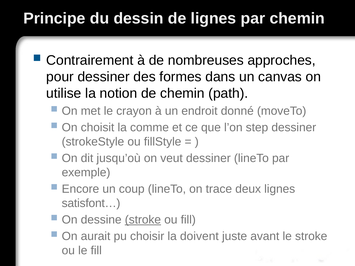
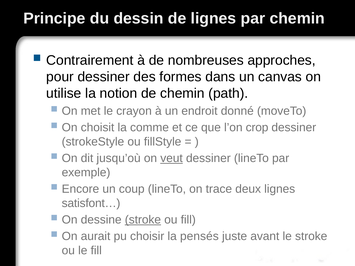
step: step -> crop
veut underline: none -> present
doivent: doivent -> pensés
